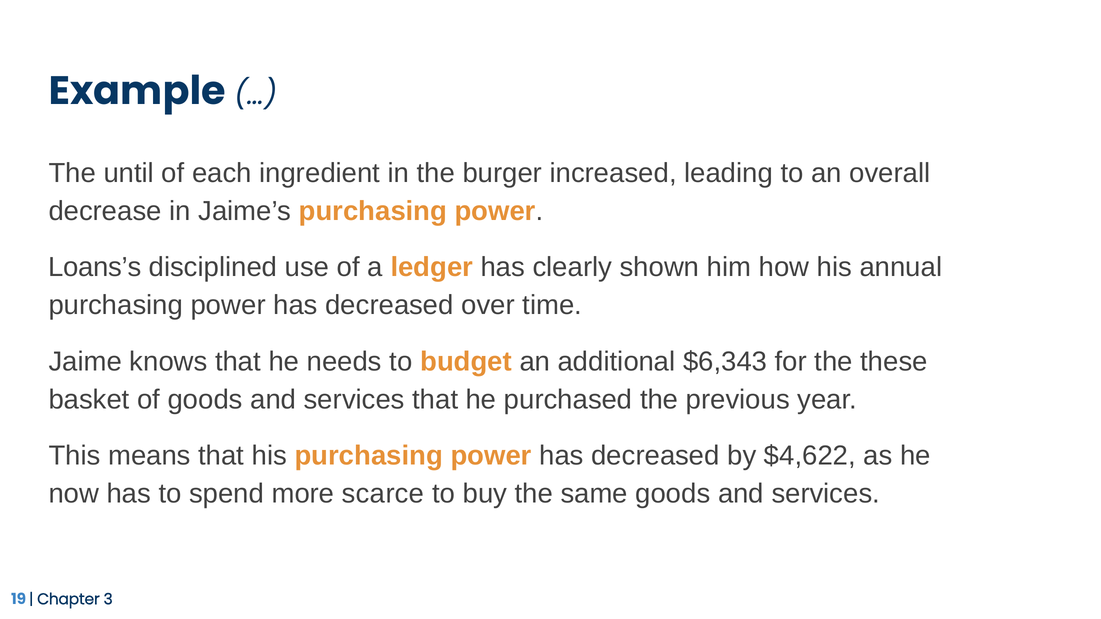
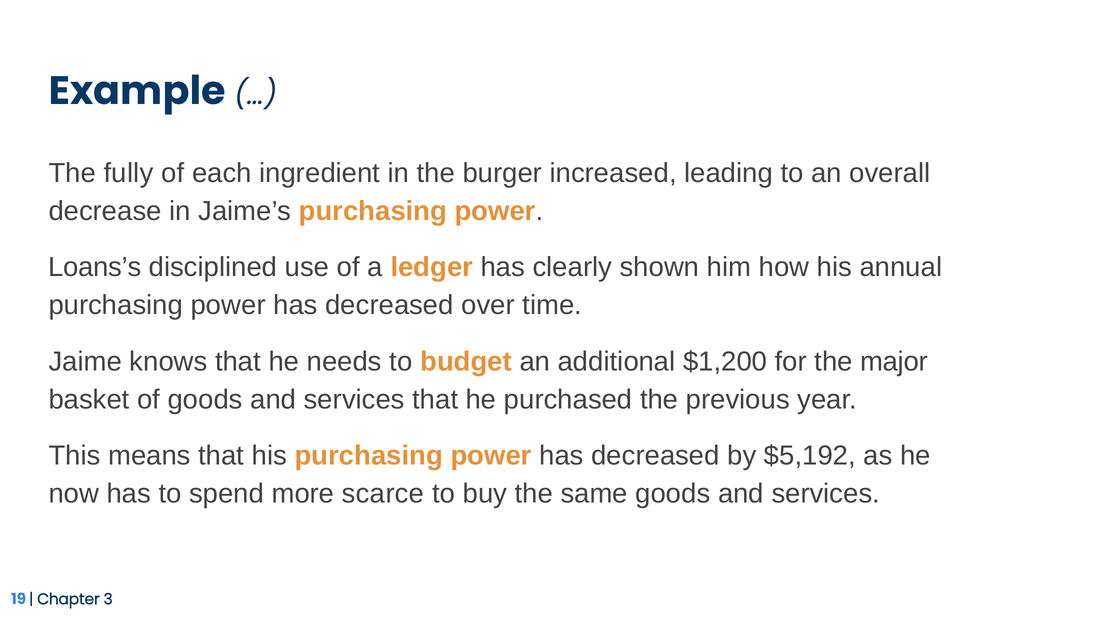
until: until -> fully
$6,343: $6,343 -> $1,200
these: these -> major
$4,622: $4,622 -> $5,192
